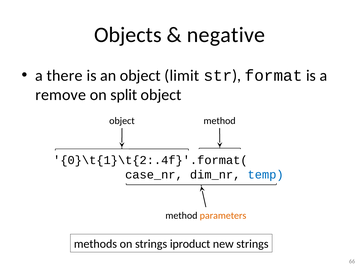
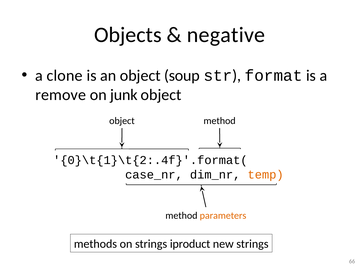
there: there -> clone
limit: limit -> soup
split: split -> junk
temp colour: blue -> orange
